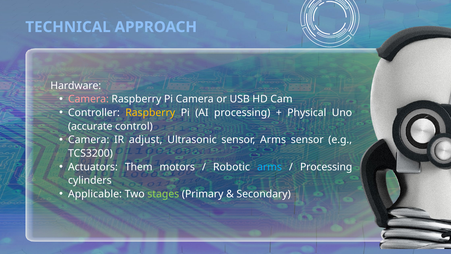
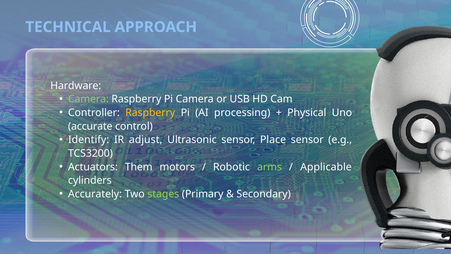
Camera at (88, 99) colour: pink -> light green
Camera at (89, 140): Camera -> Identify
sensor Arms: Arms -> Place
arms at (270, 167) colour: light blue -> light green
Processing at (326, 167): Processing -> Applicable
Applicable: Applicable -> Accurately
